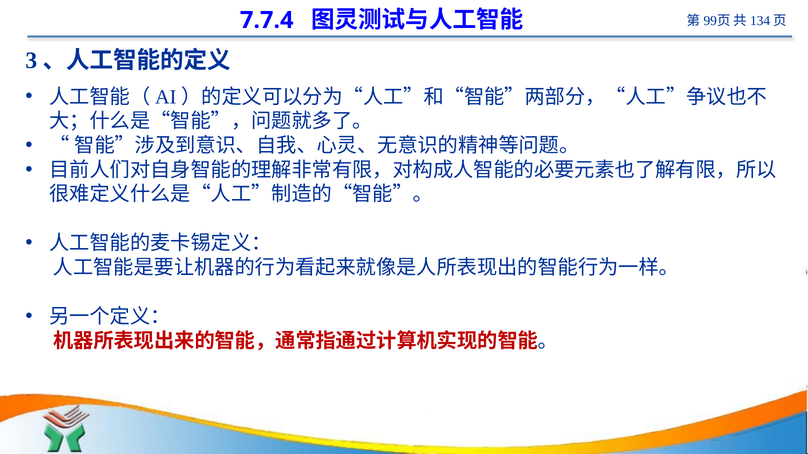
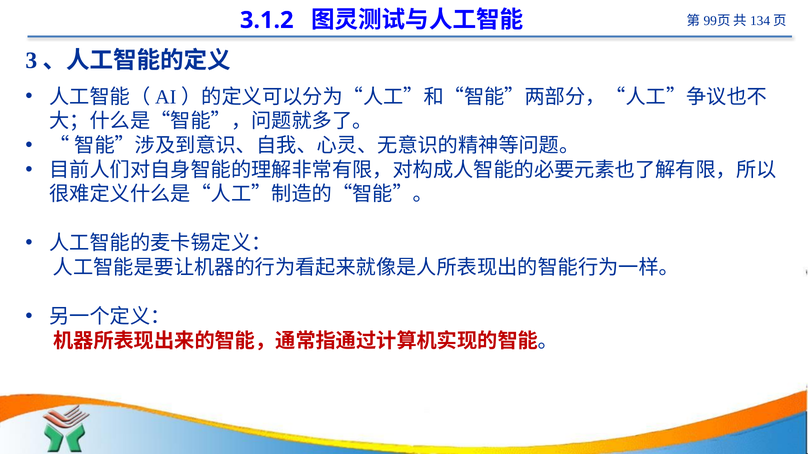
7.7.4: 7.7.4 -> 3.1.2
